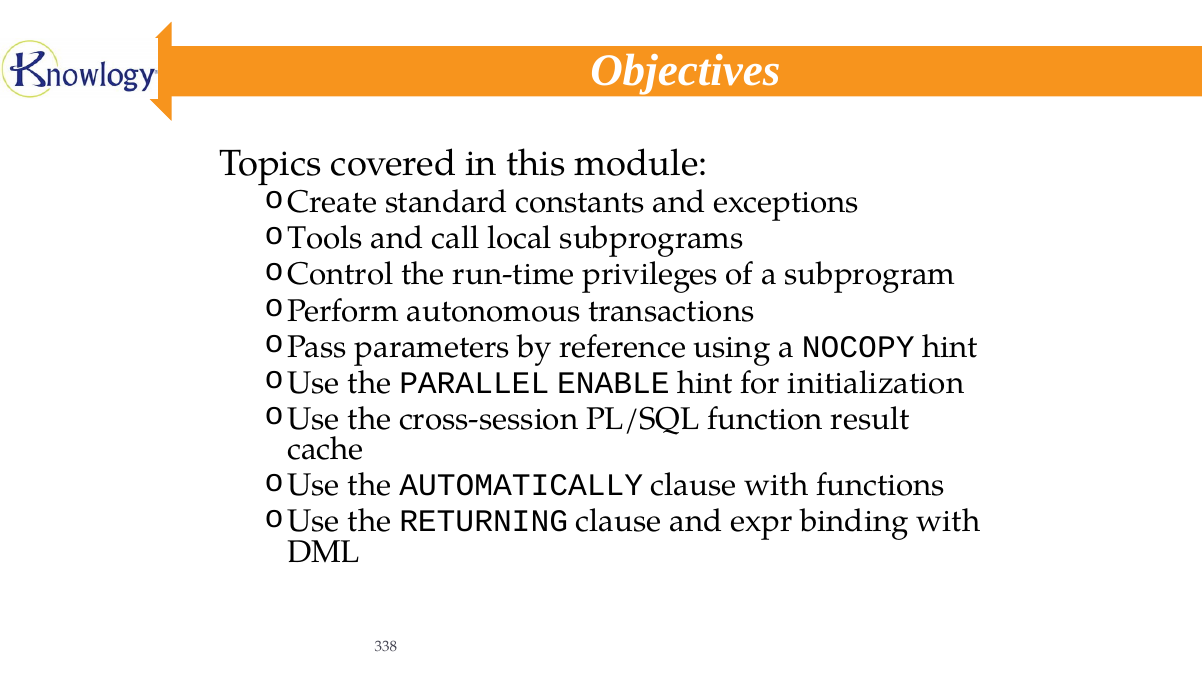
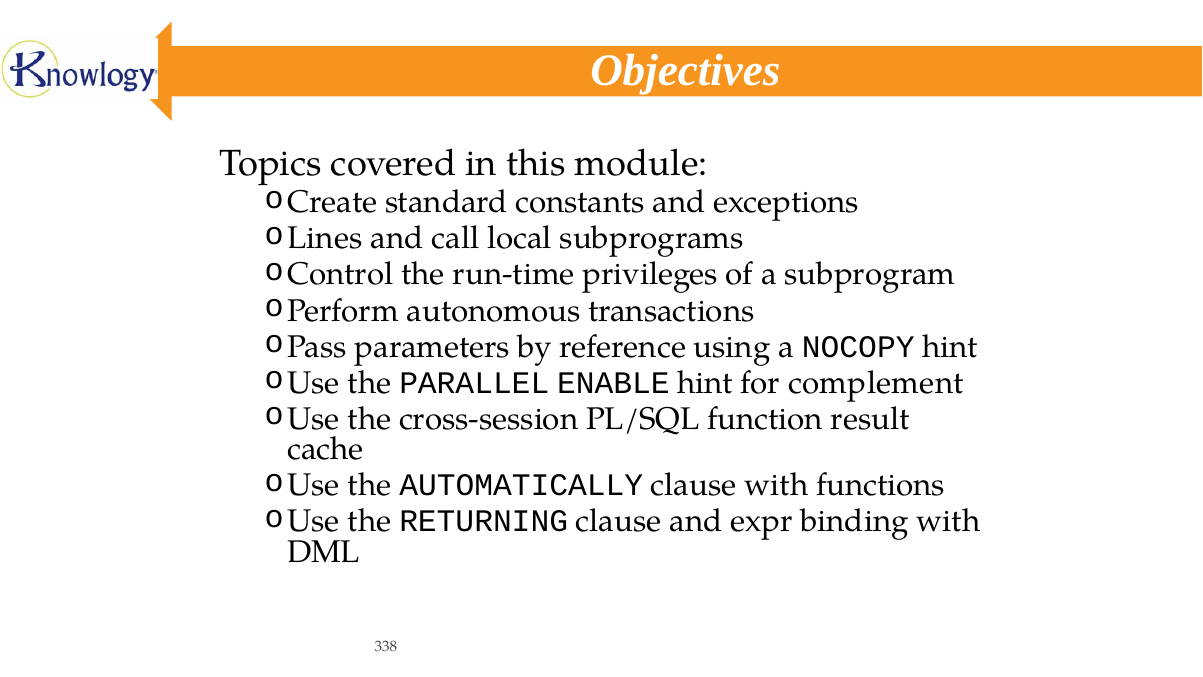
Tools: Tools -> Lines
initialization: initialization -> complement
